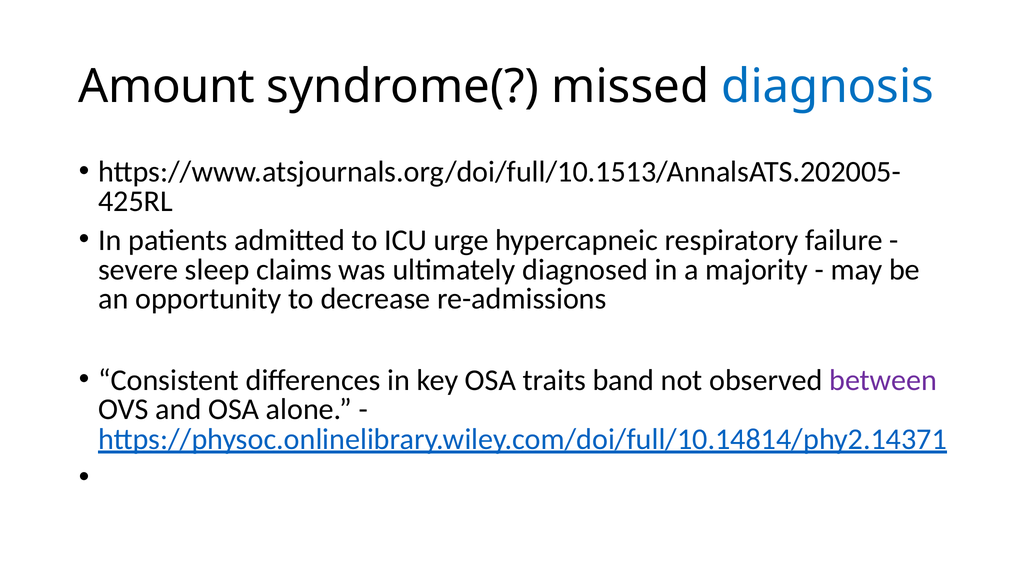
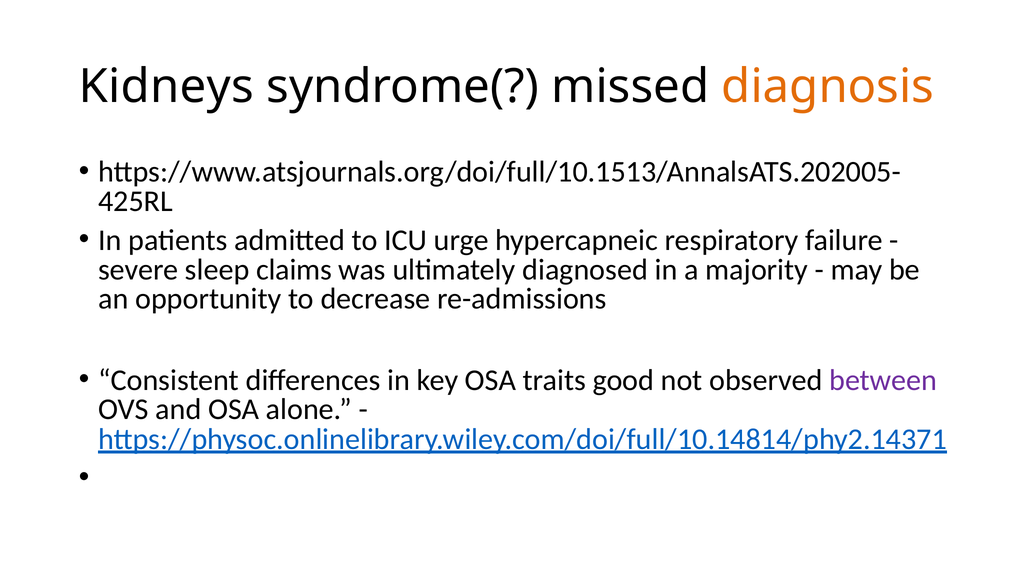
Amount: Amount -> Kidneys
diagnosis colour: blue -> orange
band: band -> good
